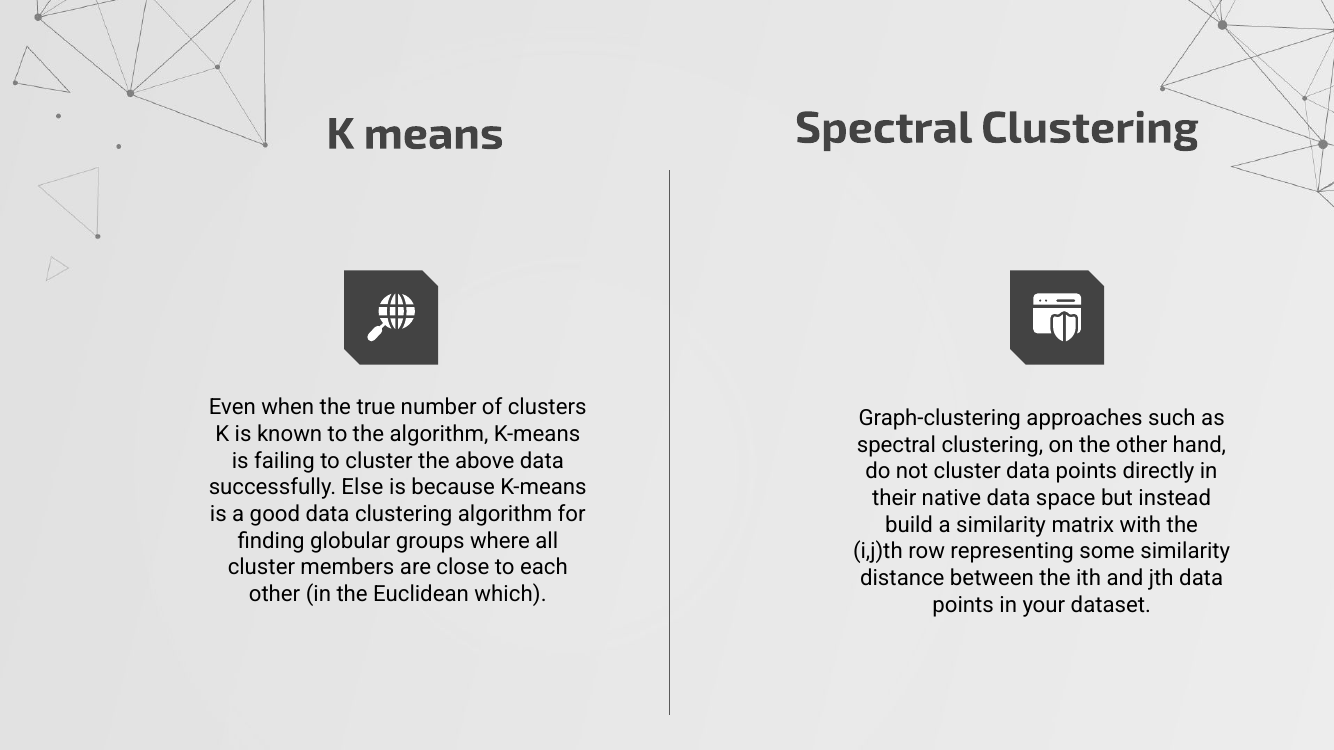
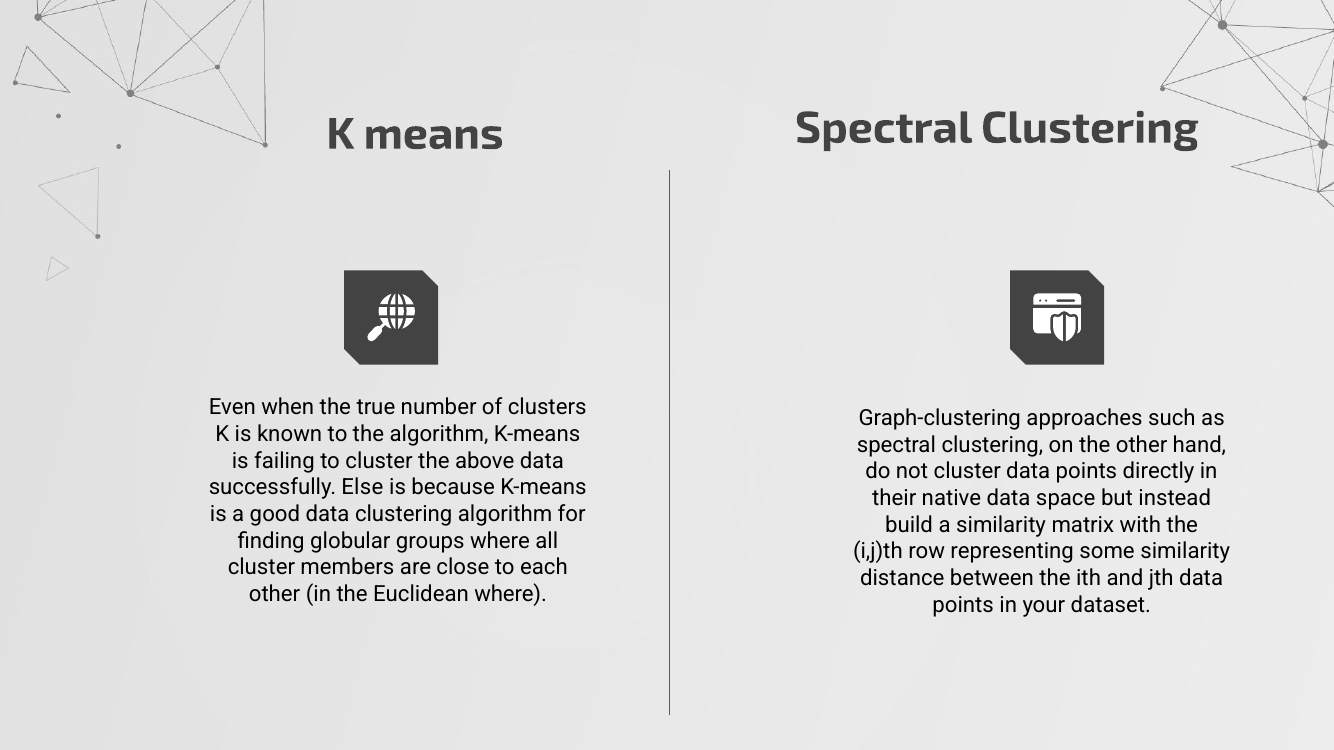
Euclidean which: which -> where
